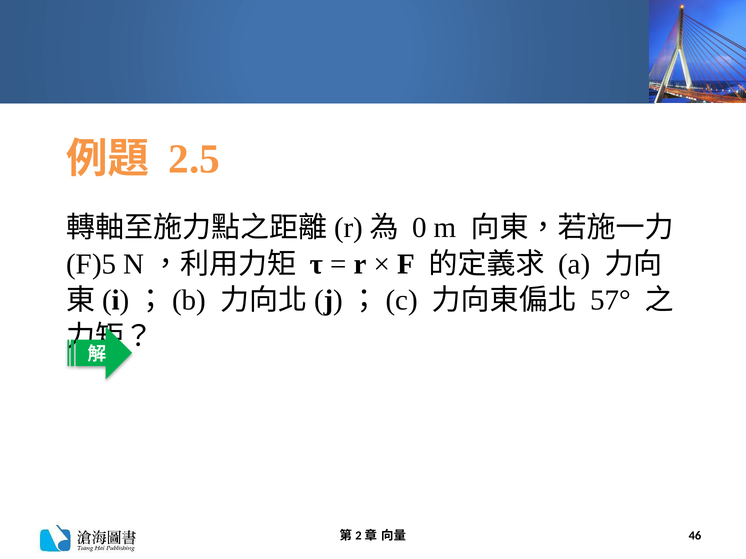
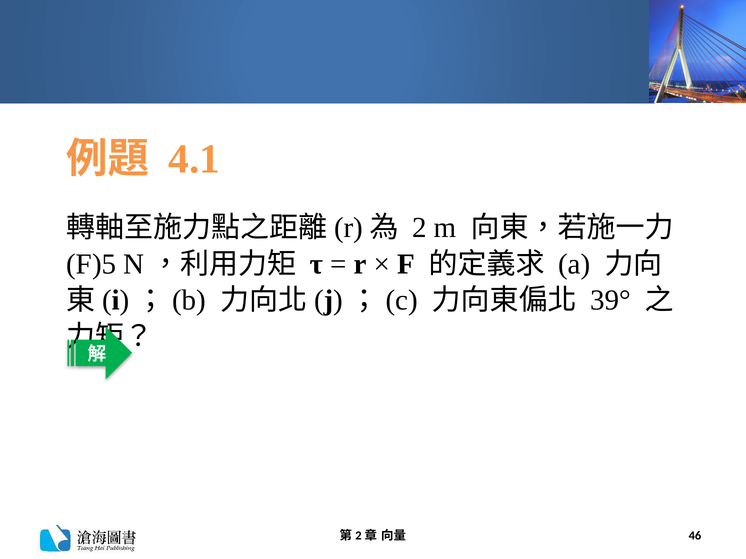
2.5: 2.5 -> 4.1
0: 0 -> 2
57°: 57° -> 39°
